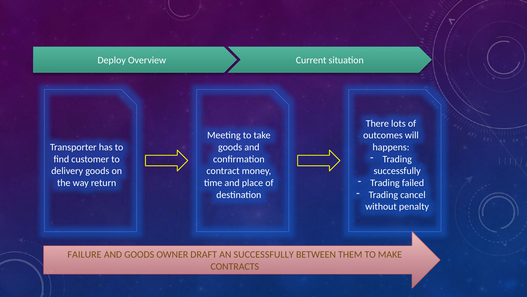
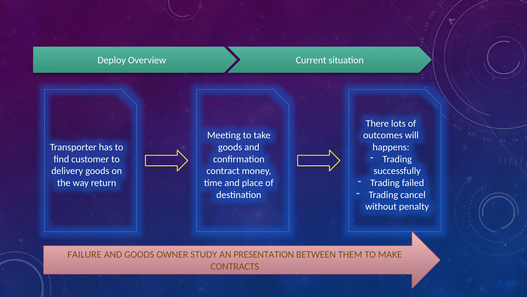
DRAFT: DRAFT -> STUDY
AN SUCCESSFULLY: SUCCESSFULLY -> PRESENTATION
